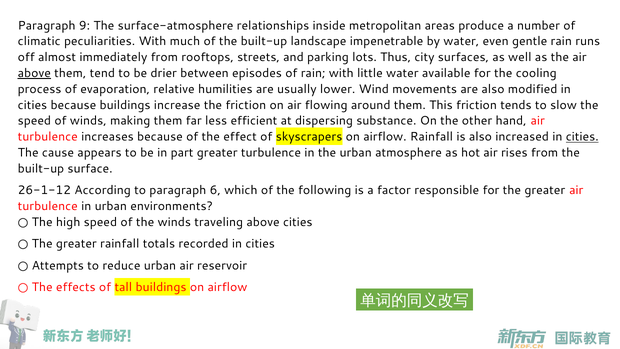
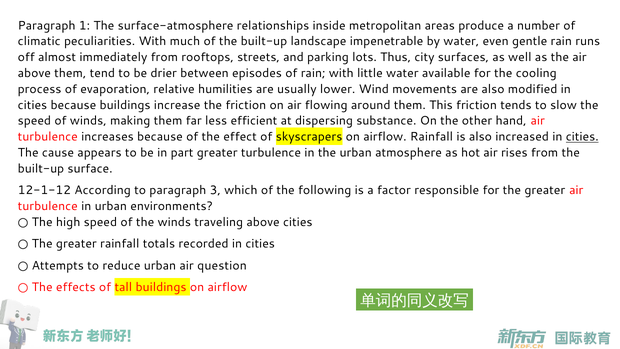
9: 9 -> 1
above at (34, 73) underline: present -> none
26-1-12: 26-1-12 -> 12-1-12
6: 6 -> 3
reservoir: reservoir -> question
